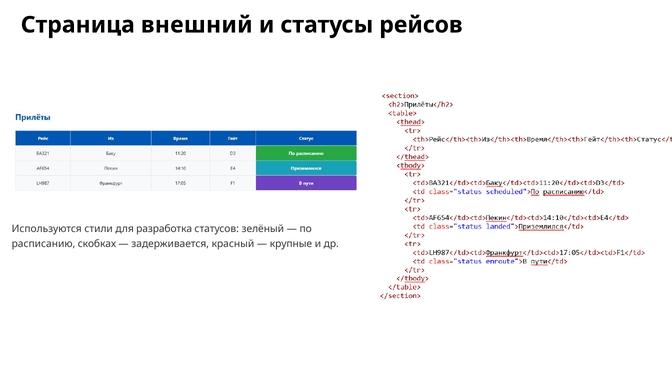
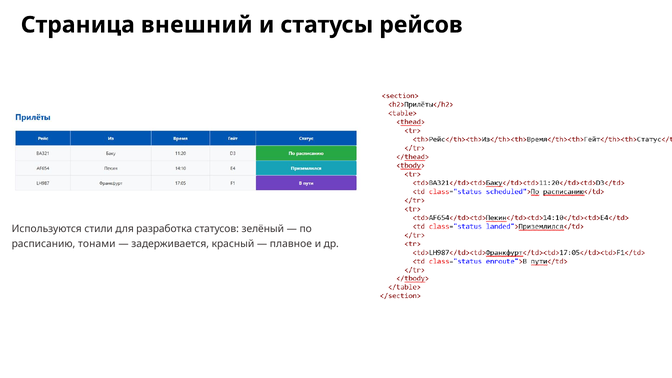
скобках: скобках -> тонами
крупные: крупные -> плавное
